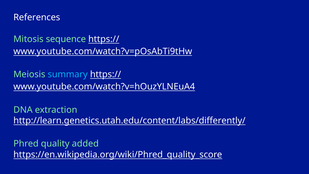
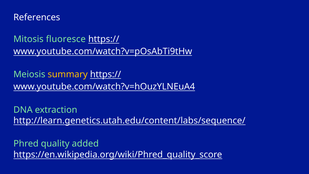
sequence: sequence -> fluoresce
summary colour: light blue -> yellow
http://learn.genetics.utah.edu/content/labs/differently/: http://learn.genetics.utah.edu/content/labs/differently/ -> http://learn.genetics.utah.edu/content/labs/sequence/
